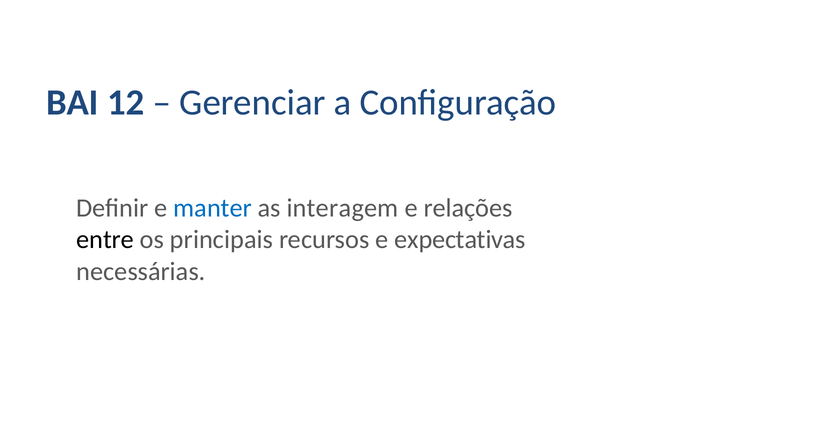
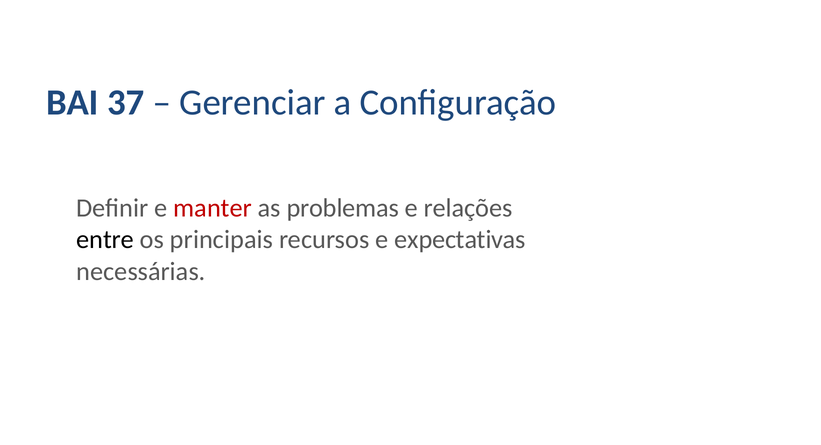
12: 12 -> 37
manter colour: blue -> red
interagem: interagem -> problemas
